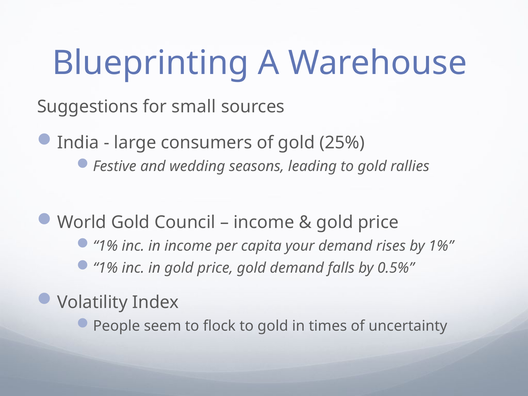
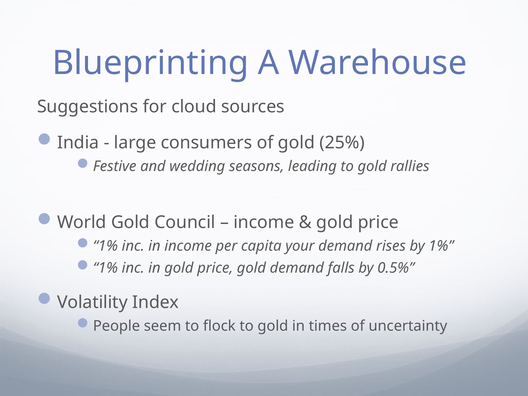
small: small -> cloud
